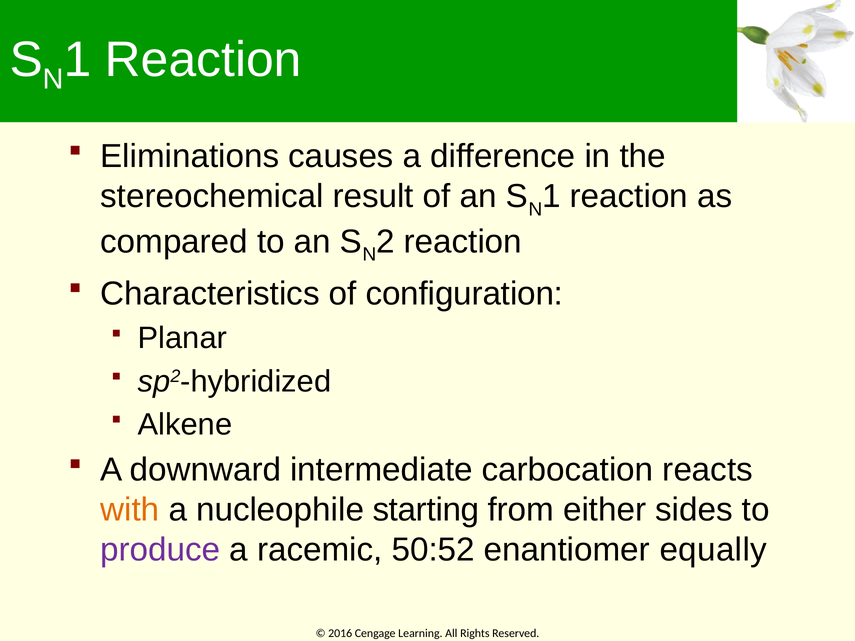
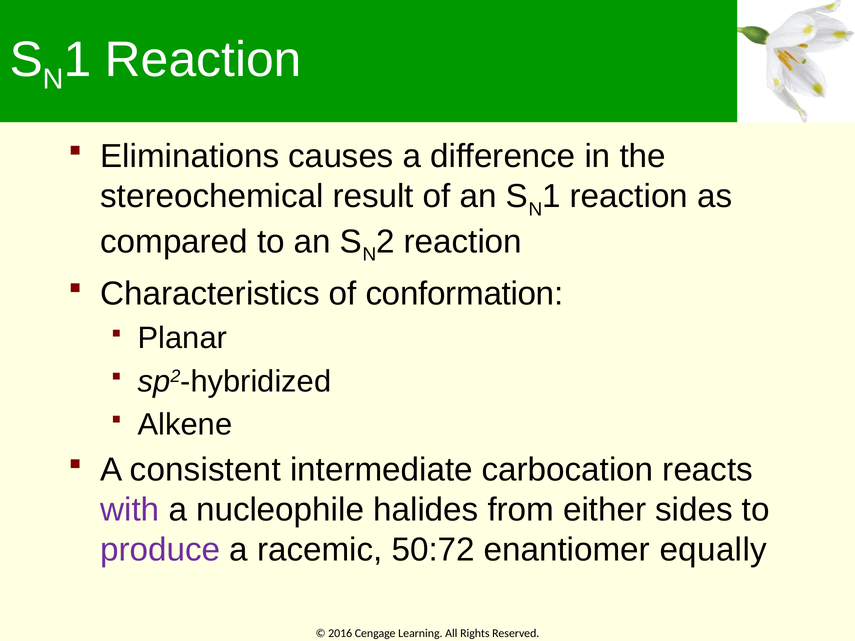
configuration: configuration -> conformation
downward: downward -> consistent
with colour: orange -> purple
starting: starting -> halides
50:52: 50:52 -> 50:72
